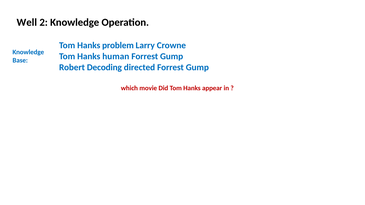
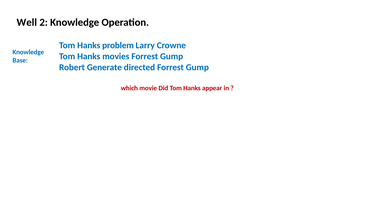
human: human -> movies
Decoding: Decoding -> Generate
